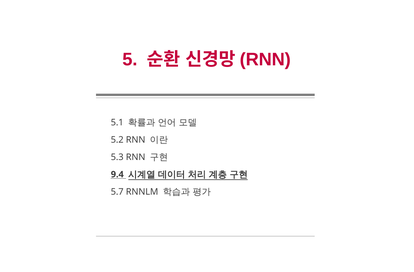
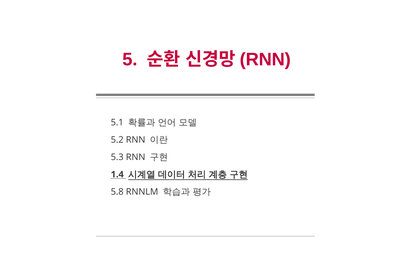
9.4: 9.4 -> 1.4
5.7: 5.7 -> 5.8
